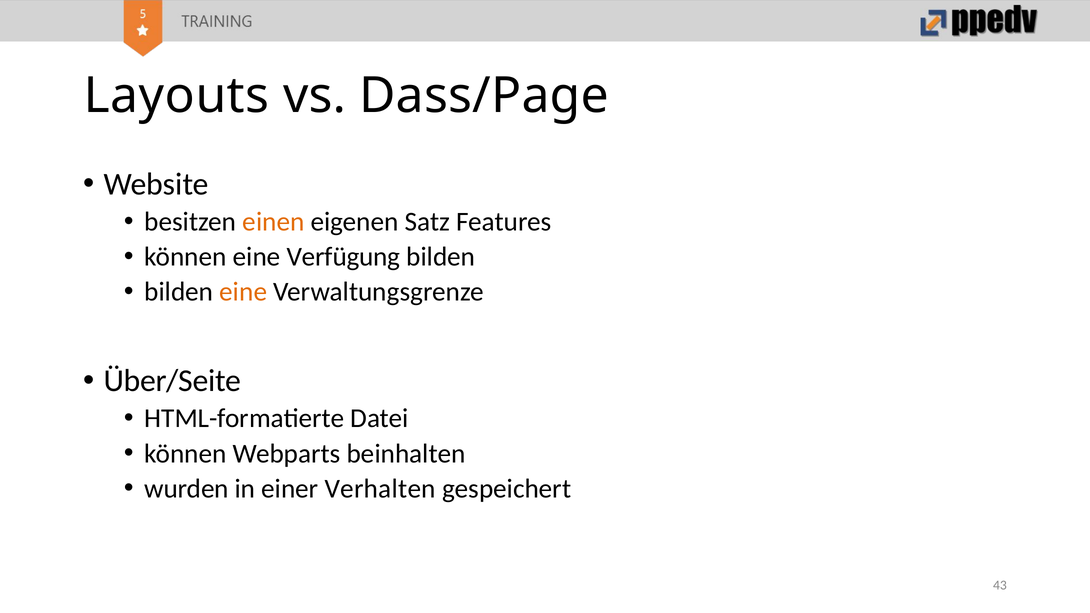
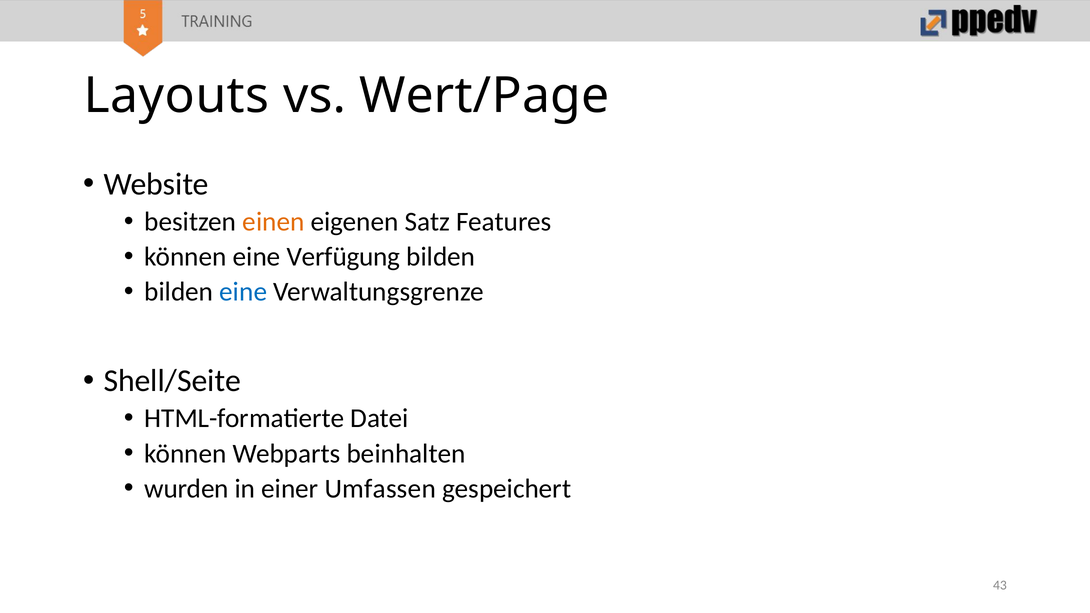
Dass/Page: Dass/Page -> Wert/Page
eine at (243, 292) colour: orange -> blue
Über/Seite: Über/Seite -> Shell/Seite
Verhalten: Verhalten -> Umfassen
